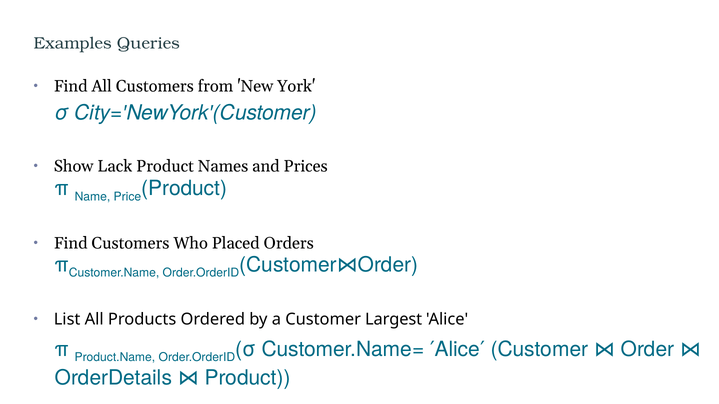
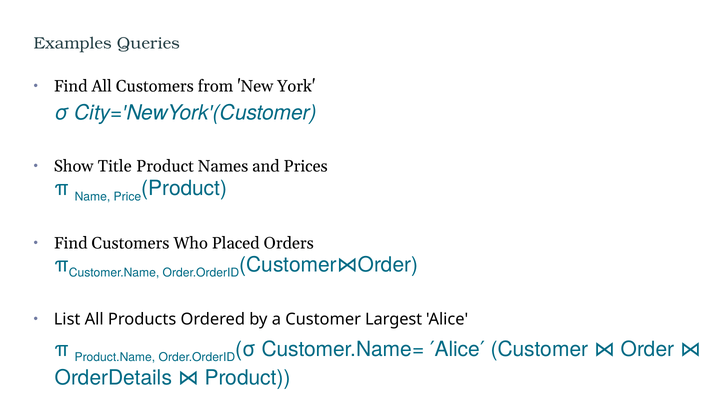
Lack: Lack -> Title
